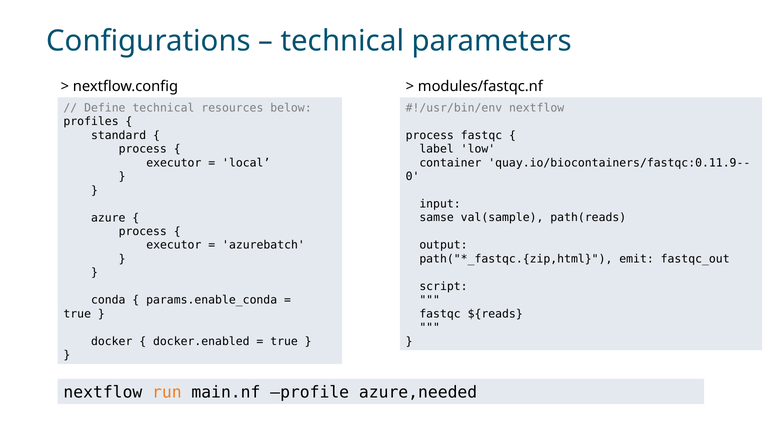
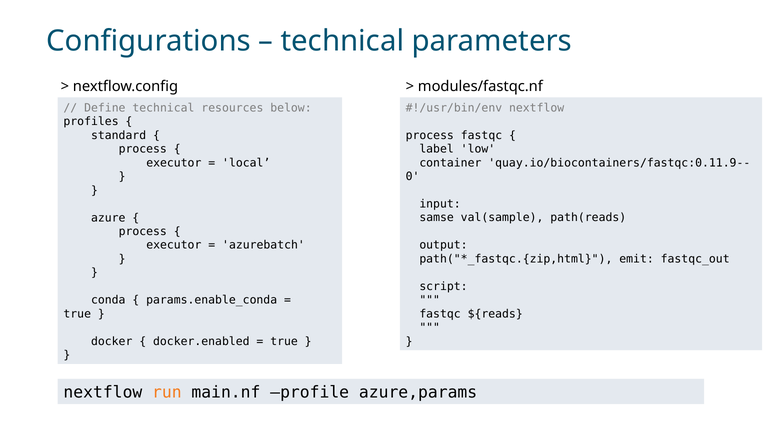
azure,needed: azure,needed -> azure,params
